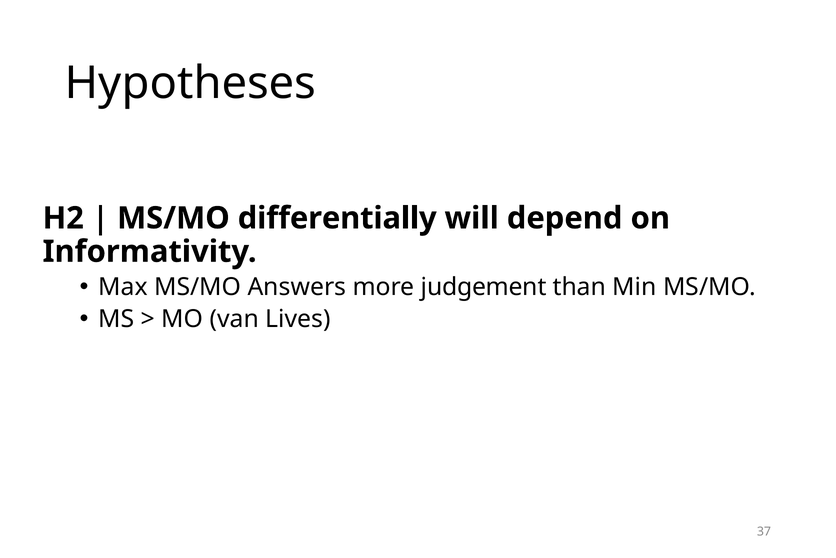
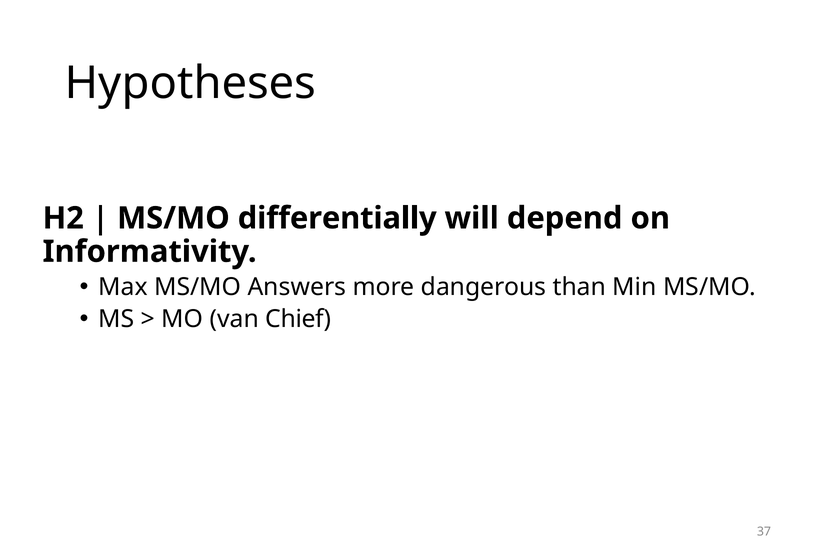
judgement: judgement -> dangerous
Lives: Lives -> Chief
